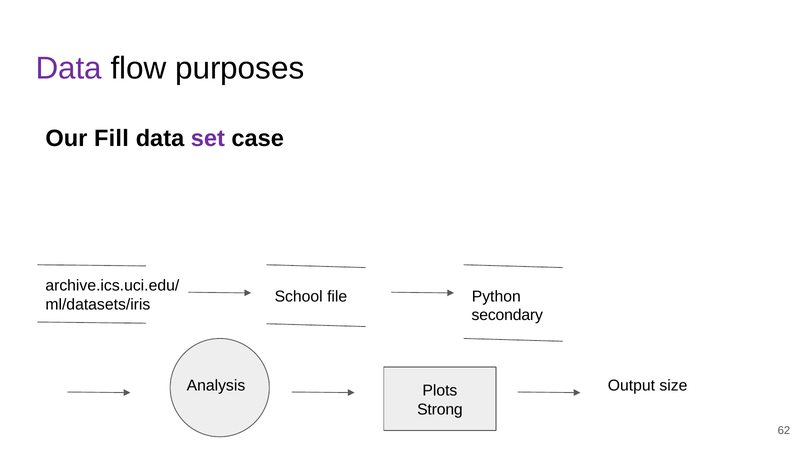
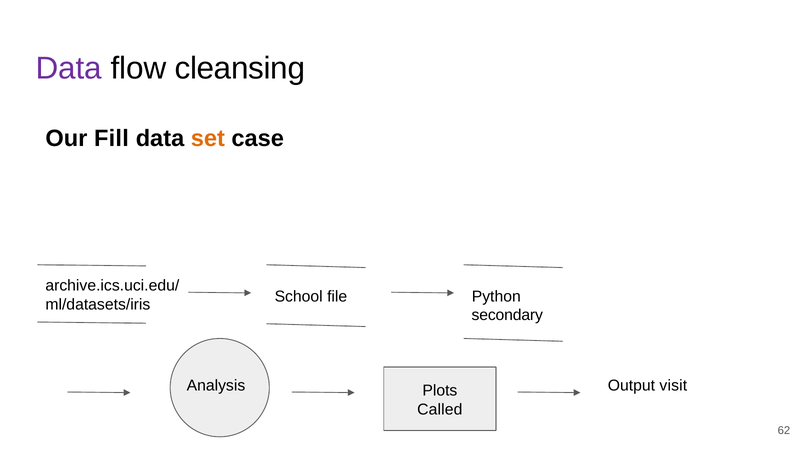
purposes: purposes -> cleansing
set colour: purple -> orange
size: size -> visit
Strong: Strong -> Called
